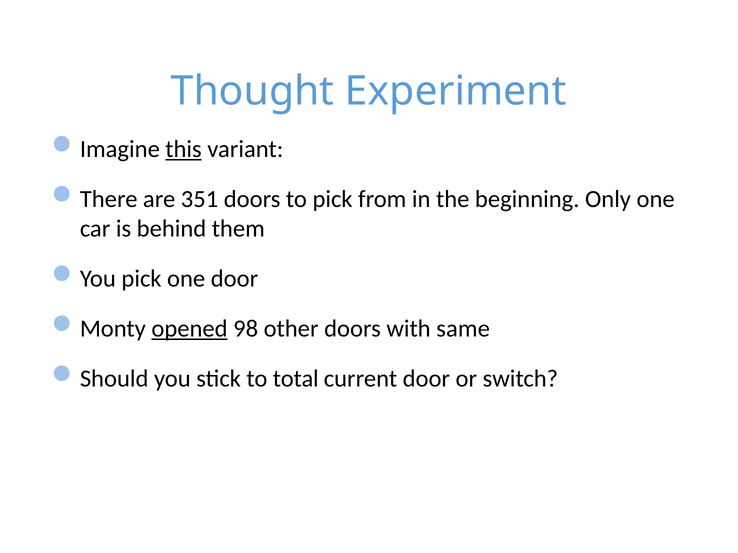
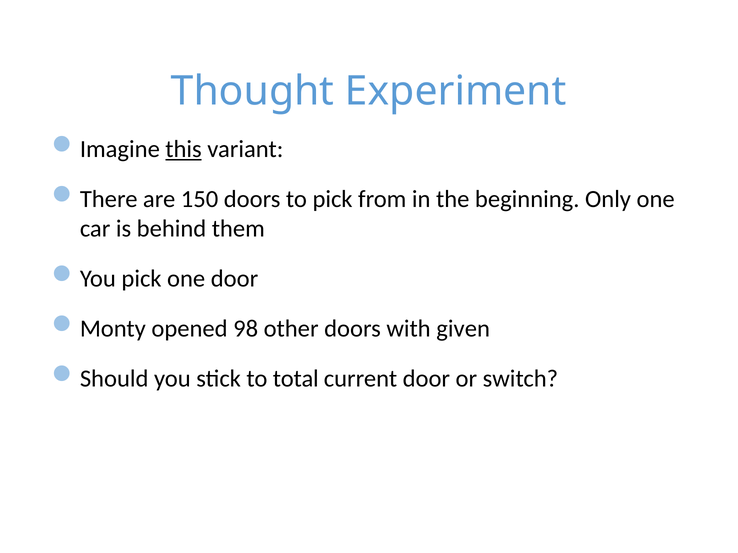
351: 351 -> 150
opened underline: present -> none
same: same -> given
